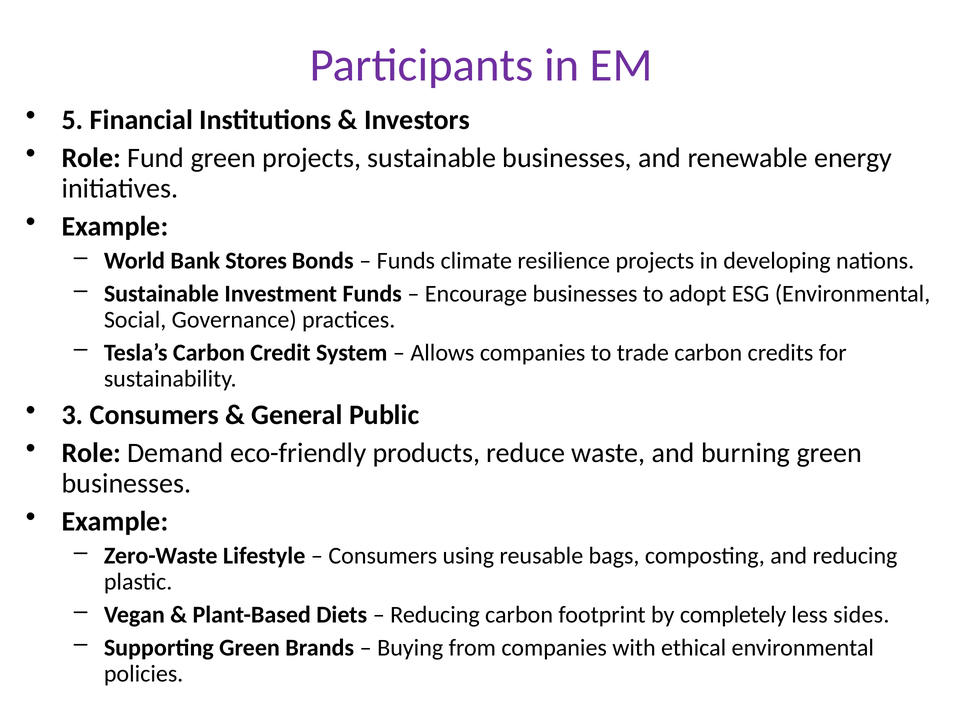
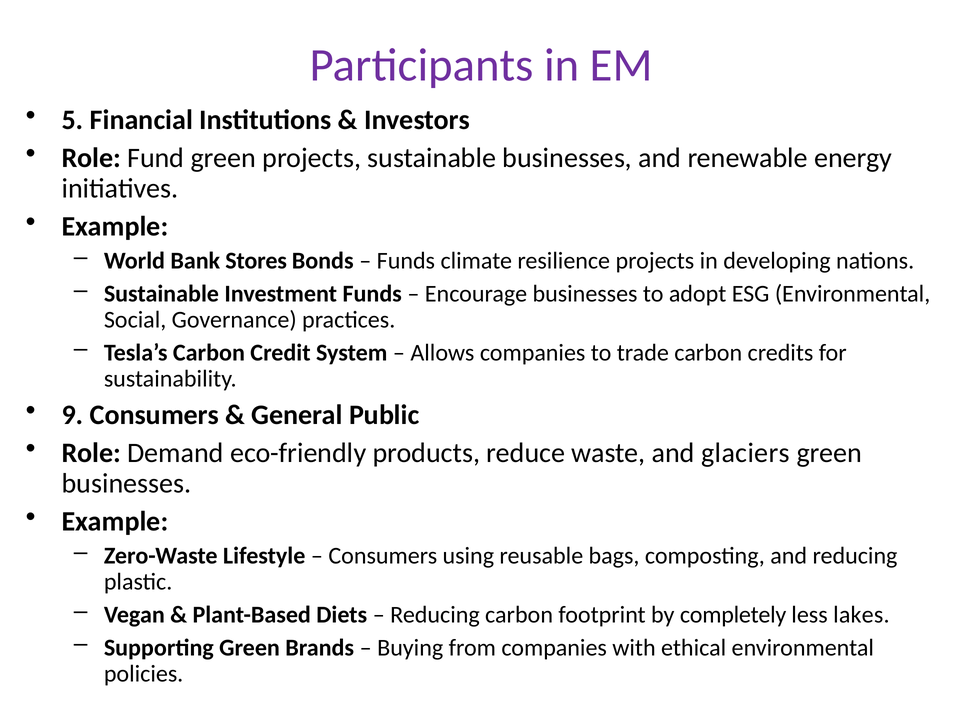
3: 3 -> 9
burning: burning -> glaciers
sides: sides -> lakes
